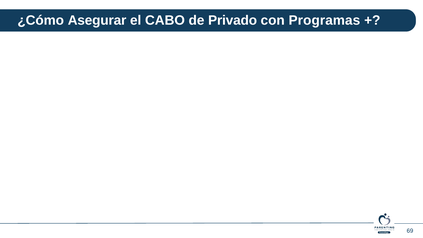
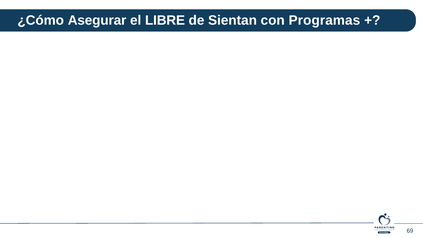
CABO: CABO -> LIBRE
Privado: Privado -> Sientan
